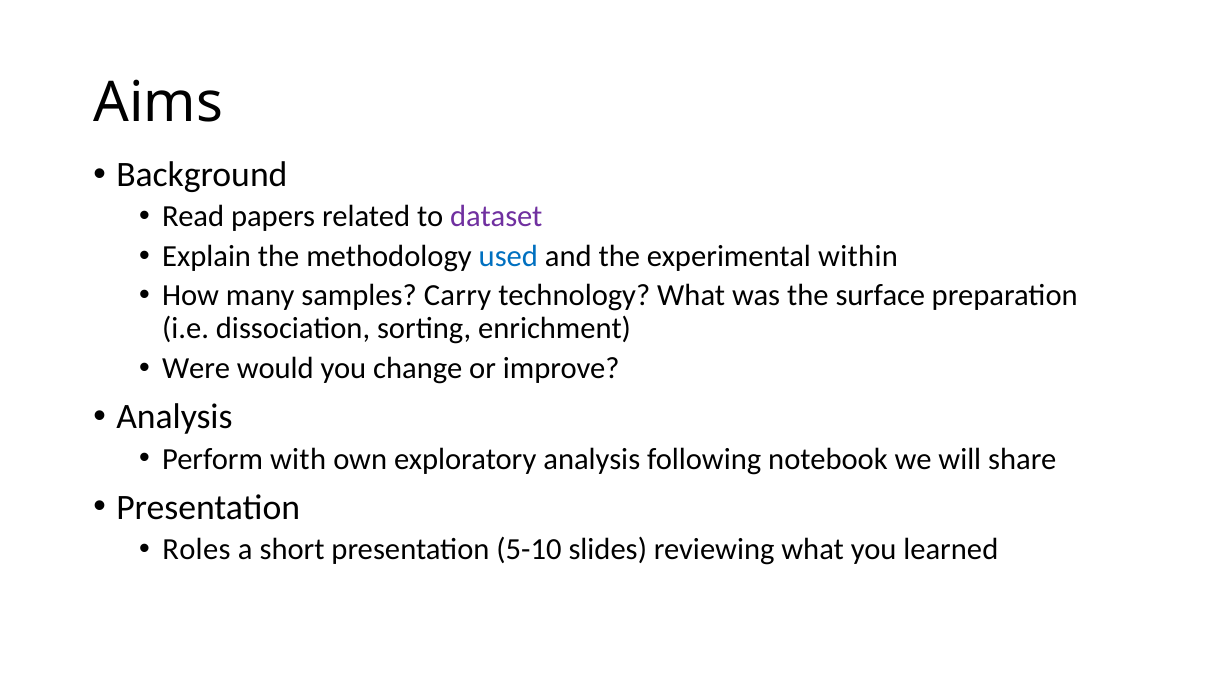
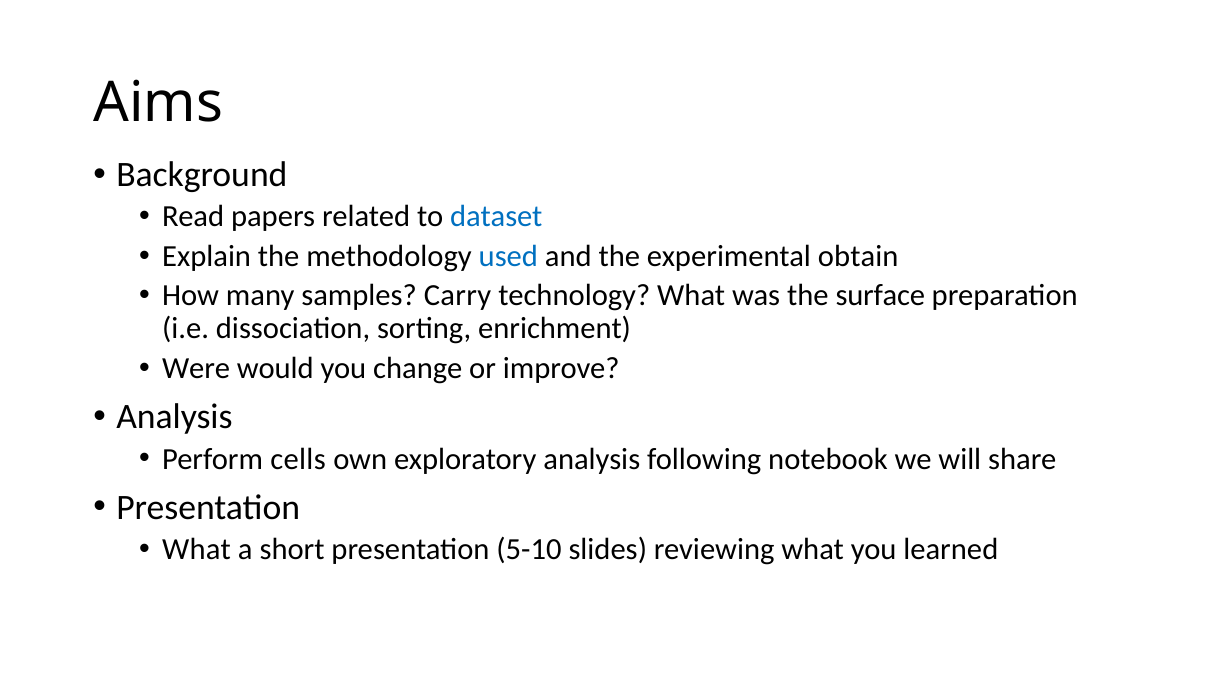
dataset colour: purple -> blue
within: within -> obtain
with: with -> cells
Roles at (196, 549): Roles -> What
